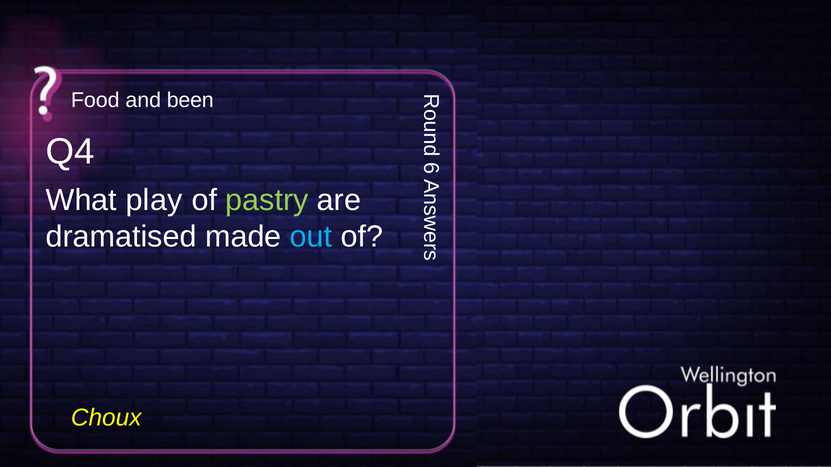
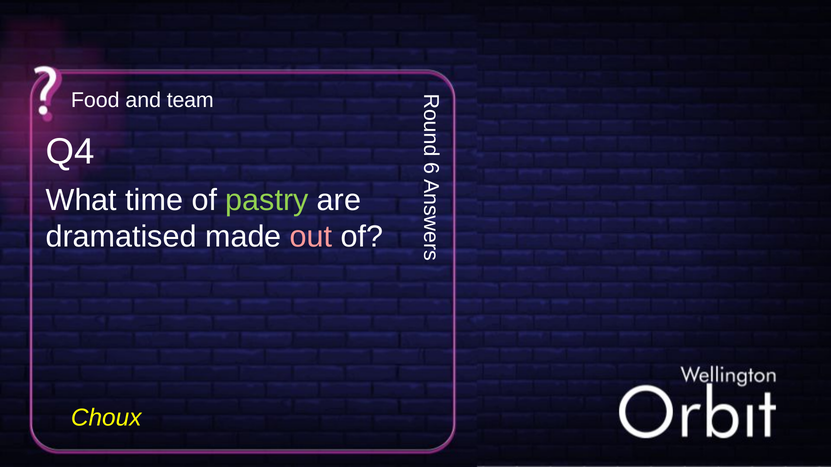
been: been -> team
play: play -> time
out colour: light blue -> pink
